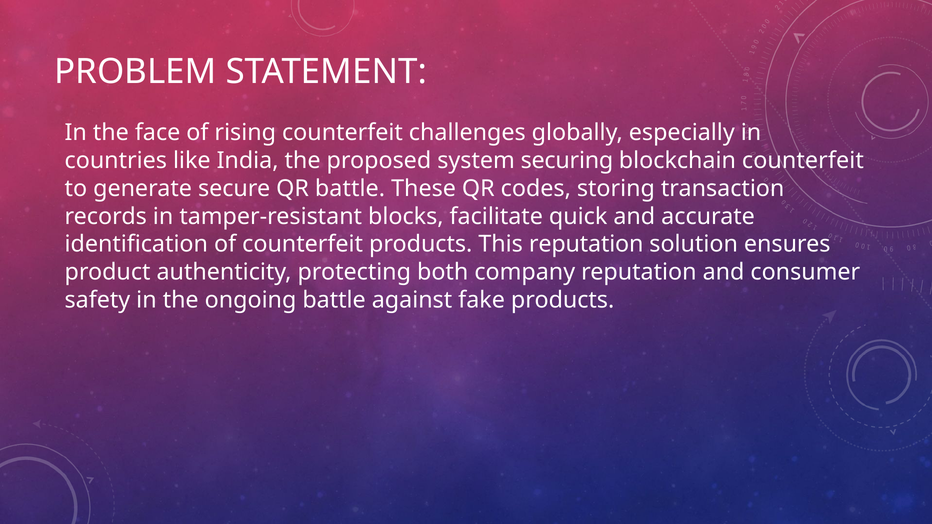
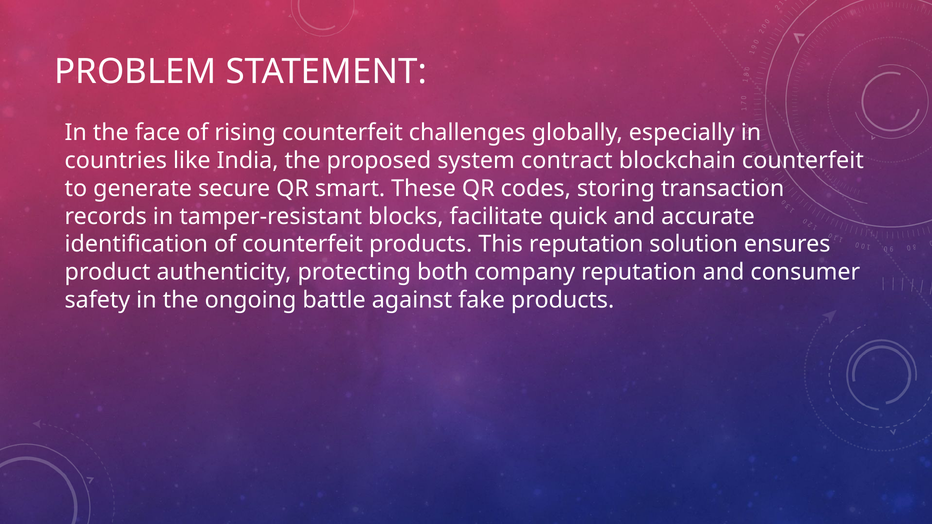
securing: securing -> contract
QR battle: battle -> smart
